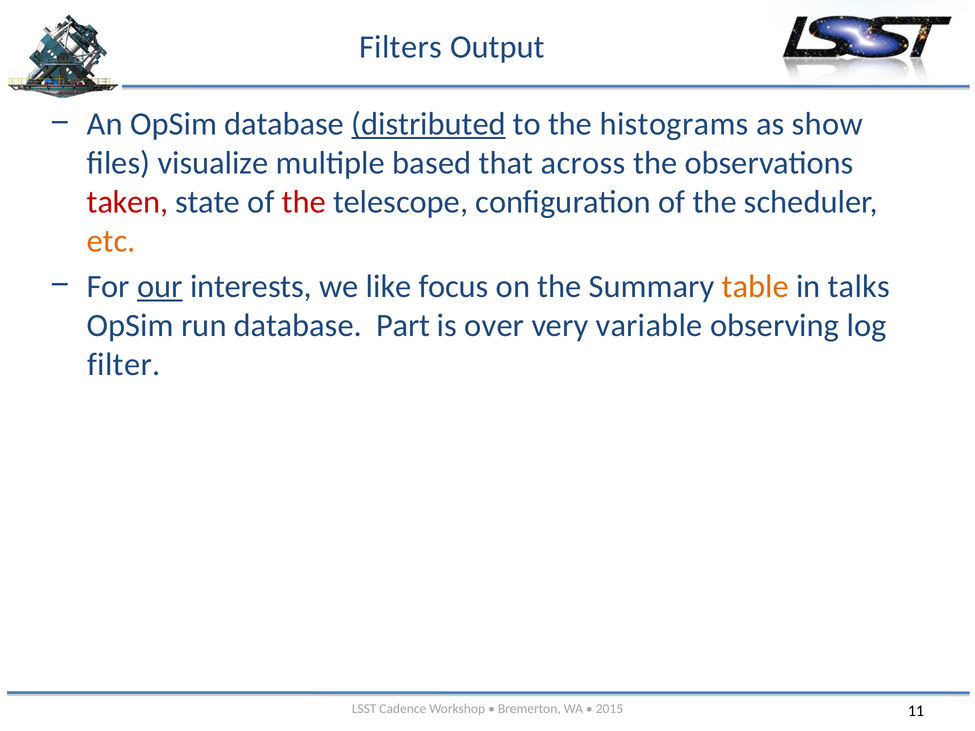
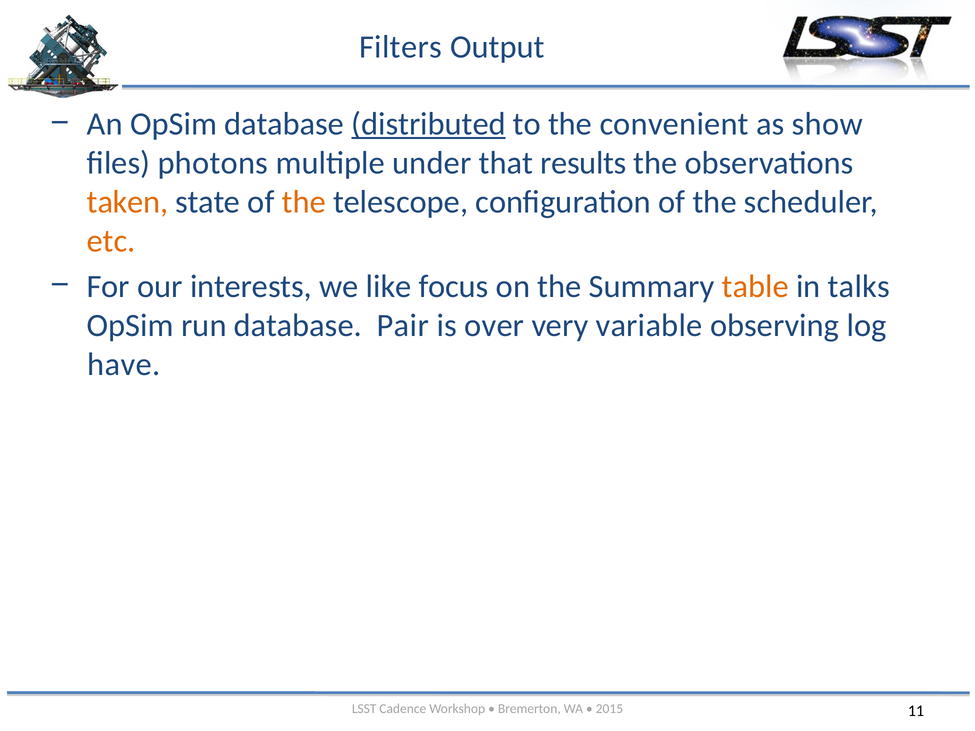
histograms: histograms -> convenient
visualize: visualize -> photons
based: based -> under
across: across -> results
taken colour: red -> orange
the at (304, 202) colour: red -> orange
our underline: present -> none
Part: Part -> Pair
filter: filter -> have
